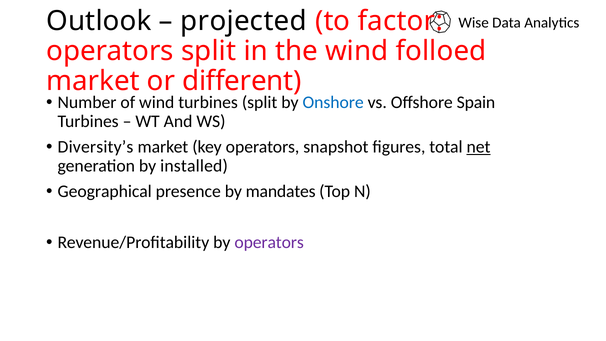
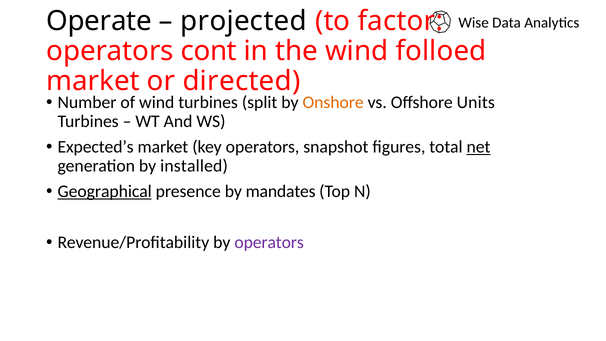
Outlook: Outlook -> Operate
operators split: split -> cont
different: different -> directed
Onshore colour: blue -> orange
Spain: Spain -> Units
Diversity’s: Diversity’s -> Expected’s
Geographical underline: none -> present
